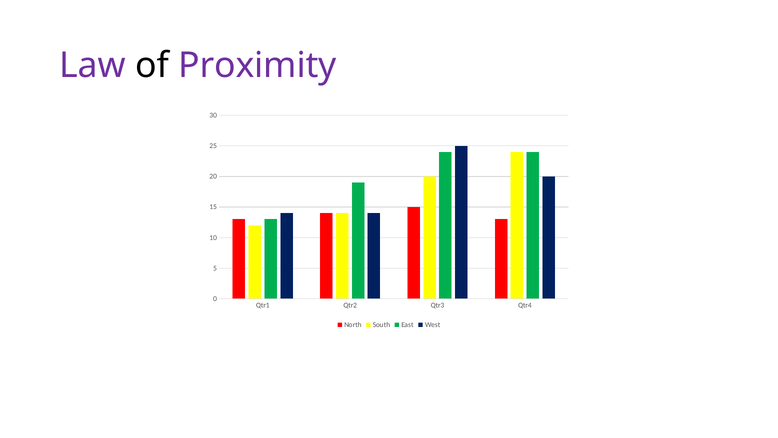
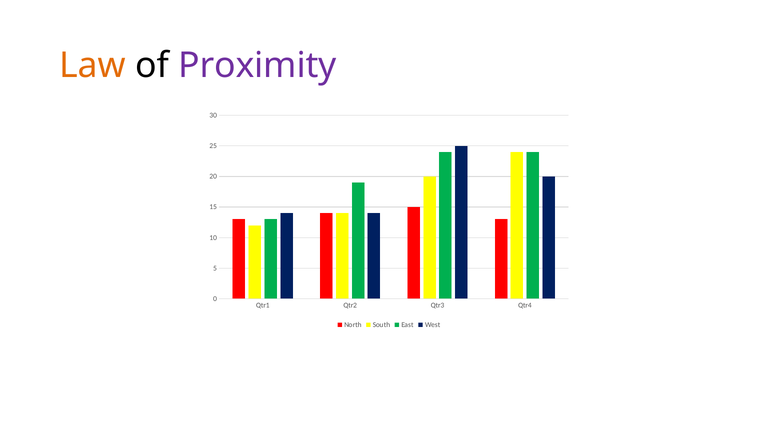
Law colour: purple -> orange
